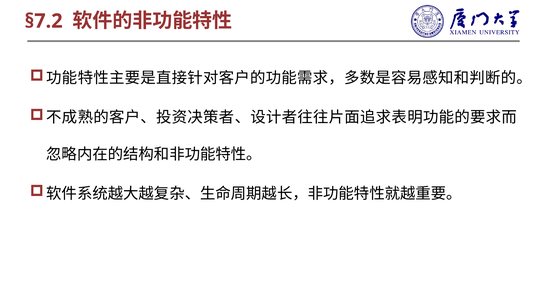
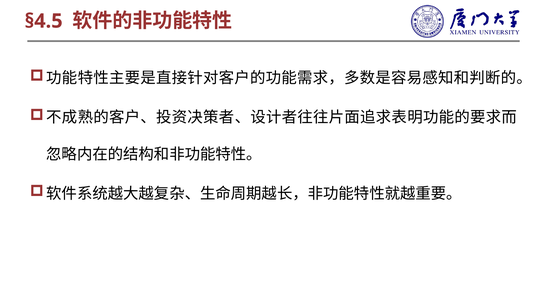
§7.2: §7.2 -> §4.5
